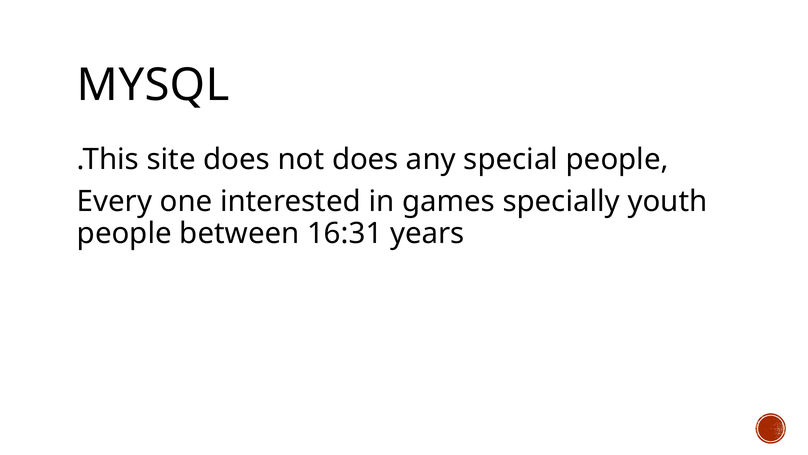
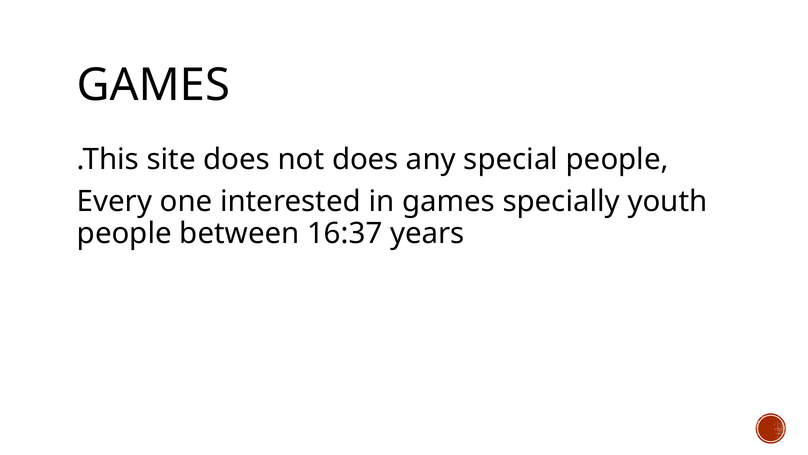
MYSQL at (153, 85): MYSQL -> GAMES
16:31: 16:31 -> 16:37
